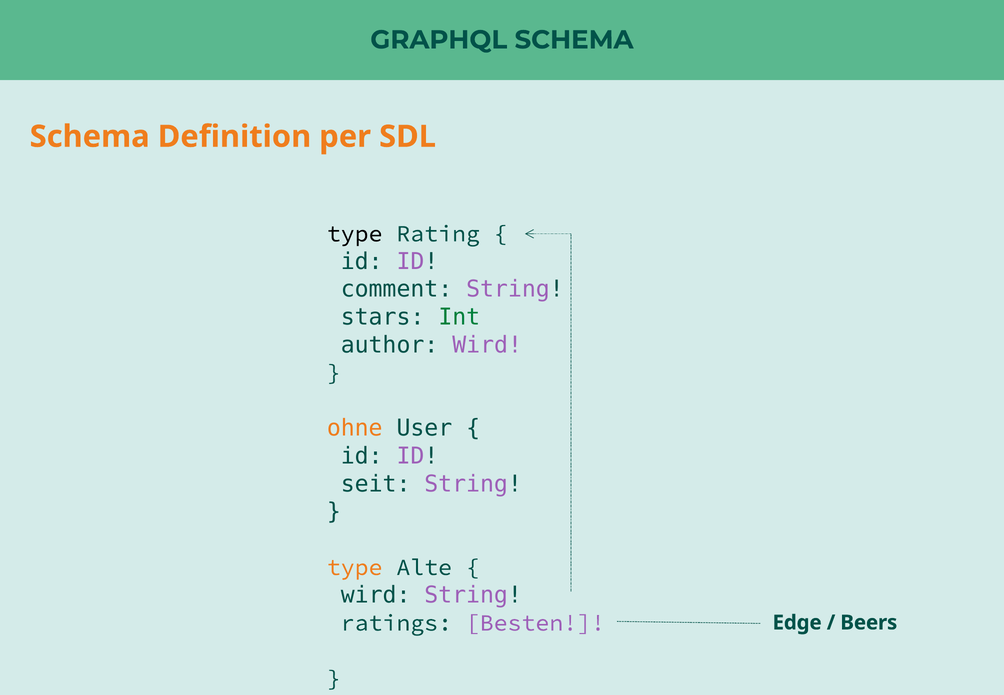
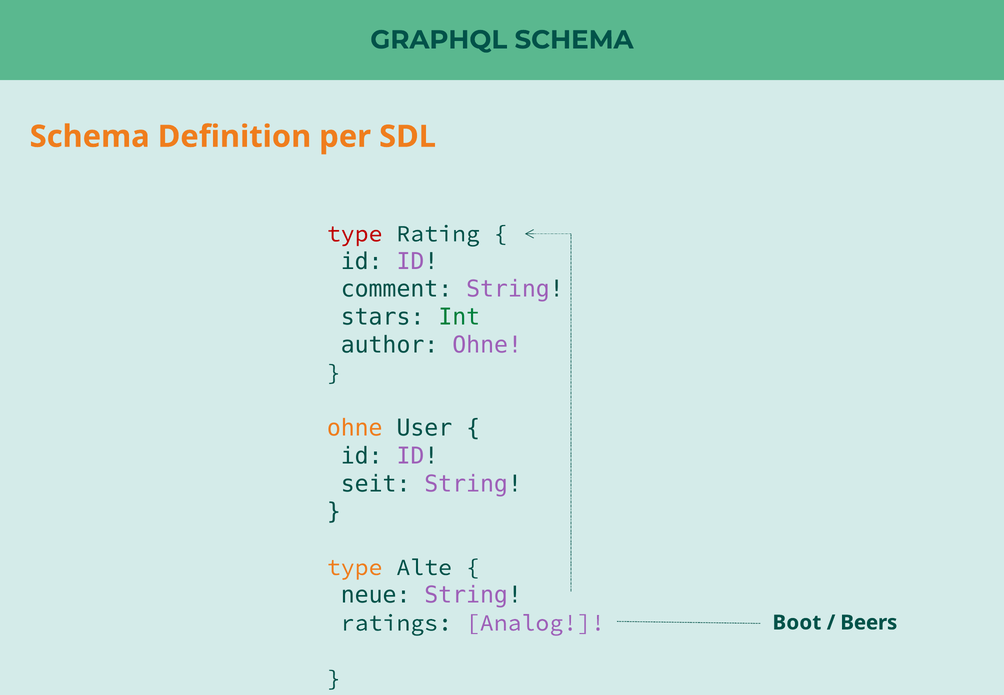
type at (355, 234) colour: black -> red
author Wird: Wird -> Ohne
wird at (376, 595): wird -> neue
Besten: Besten -> Analog
Edge: Edge -> Boot
